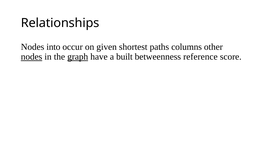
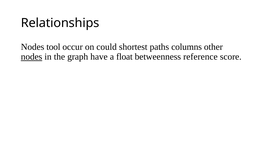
into: into -> tool
given: given -> could
graph underline: present -> none
built: built -> float
